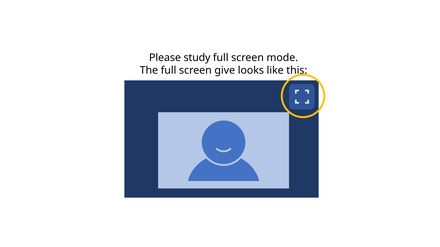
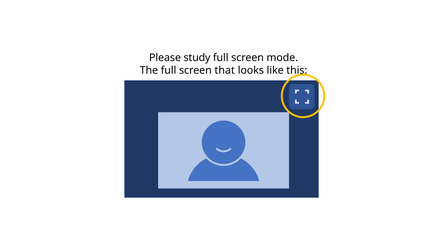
give: give -> that
